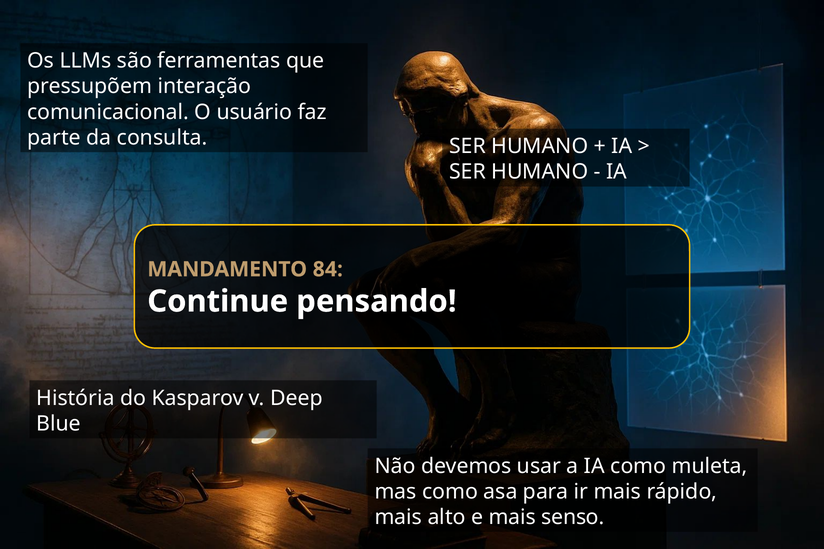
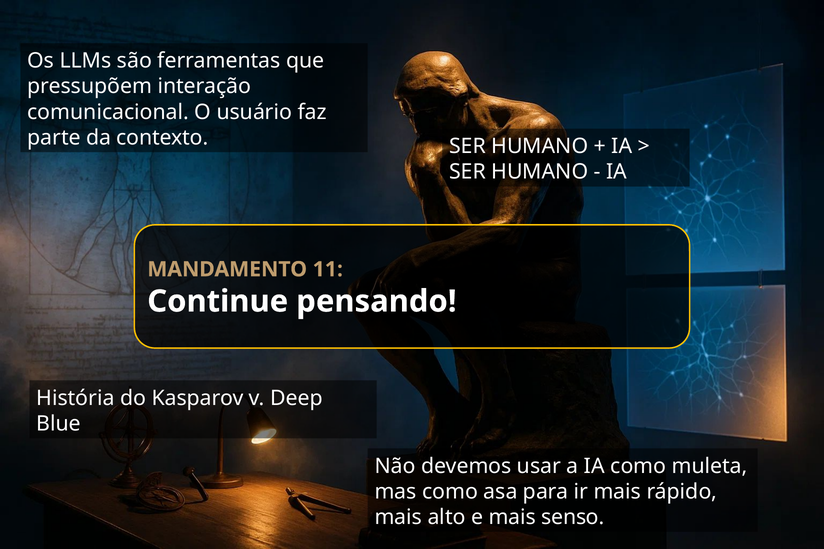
consulta: consulta -> contexto
84: 84 -> 11
